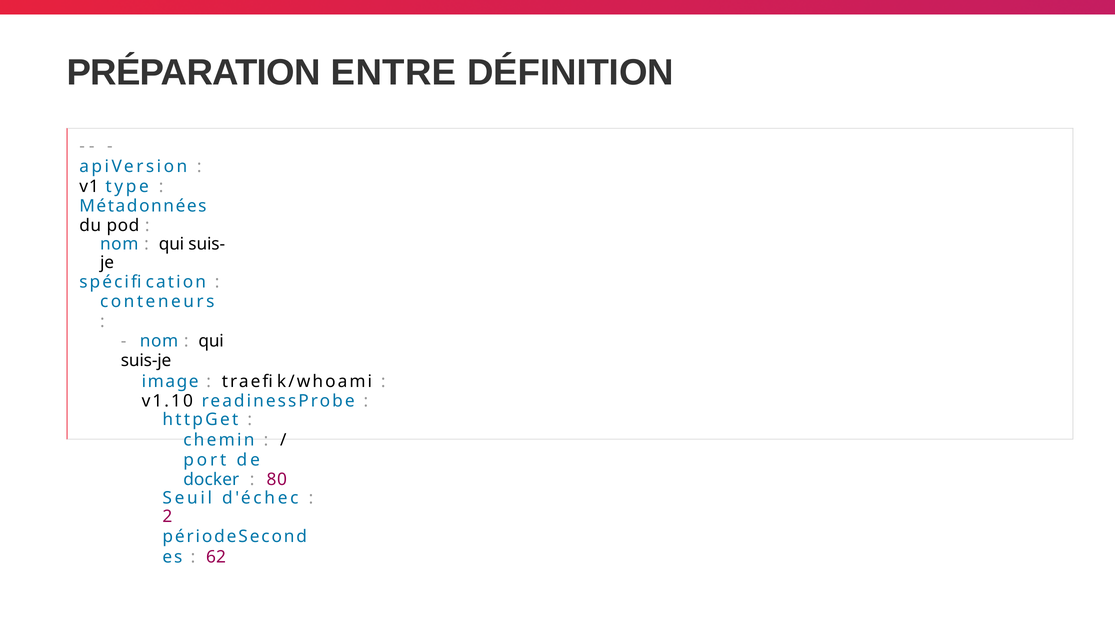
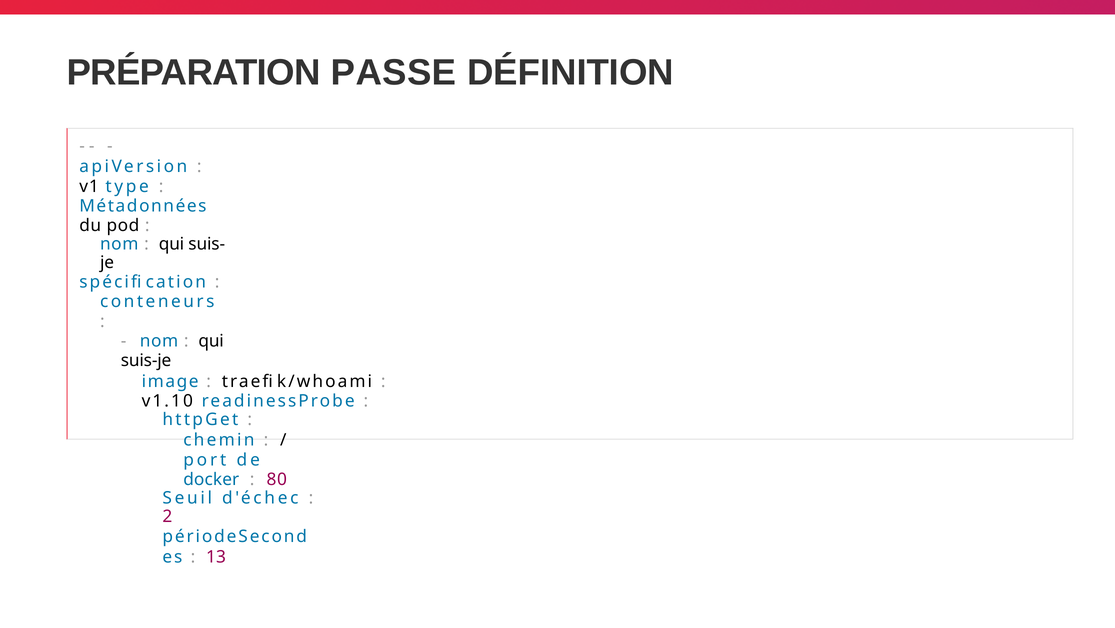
ENTRE: ENTRE -> PASSE
62: 62 -> 13
